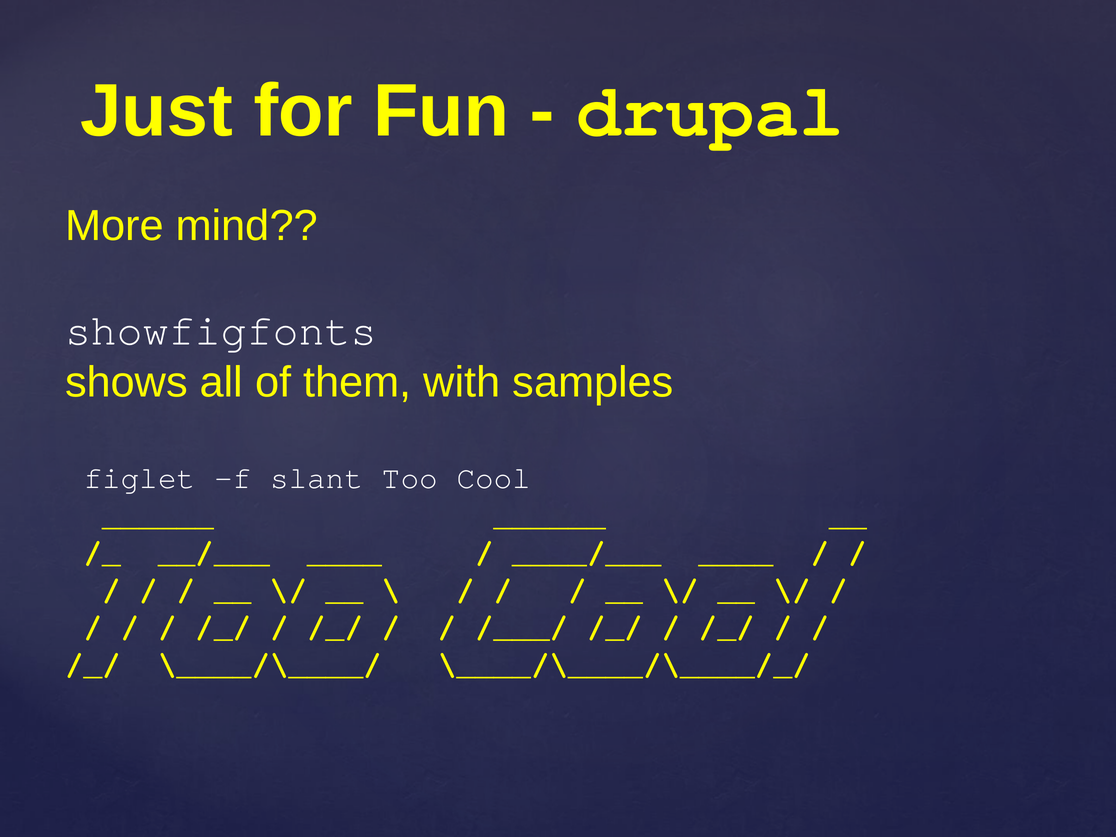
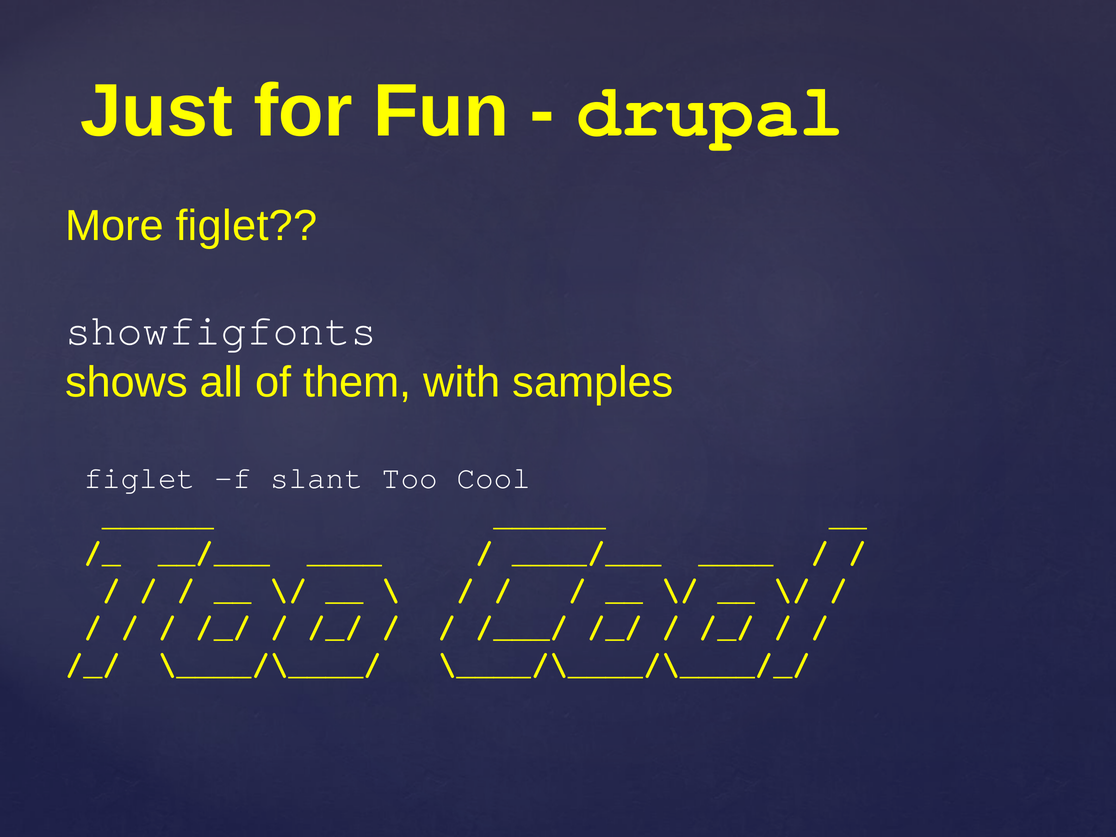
More mind: mind -> figlet
